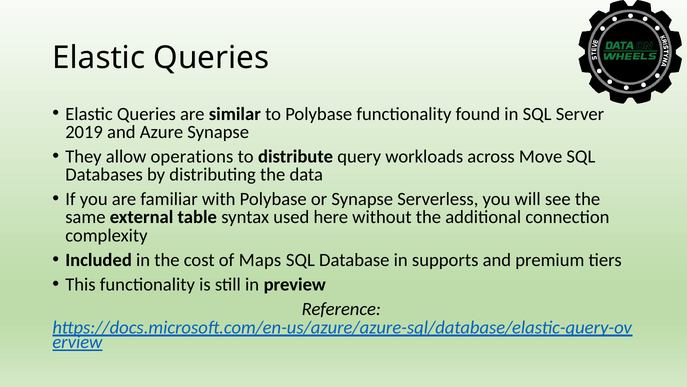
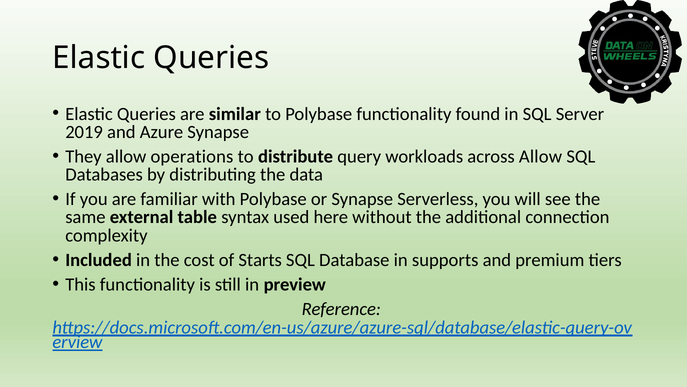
across Move: Move -> Allow
Maps: Maps -> Starts
